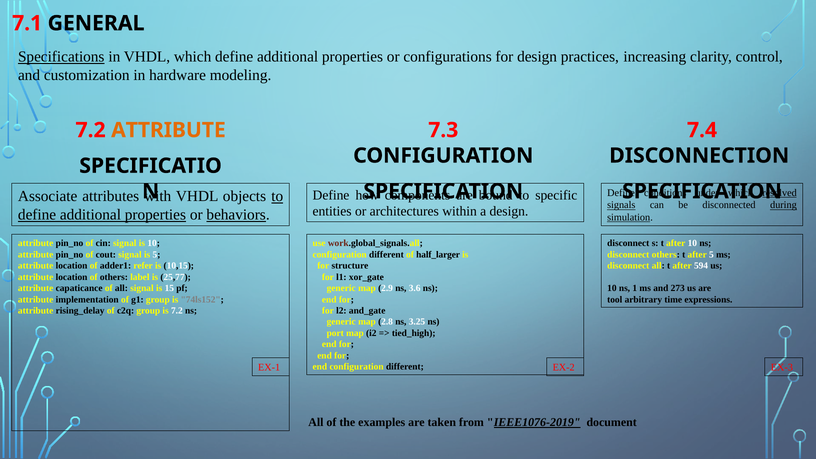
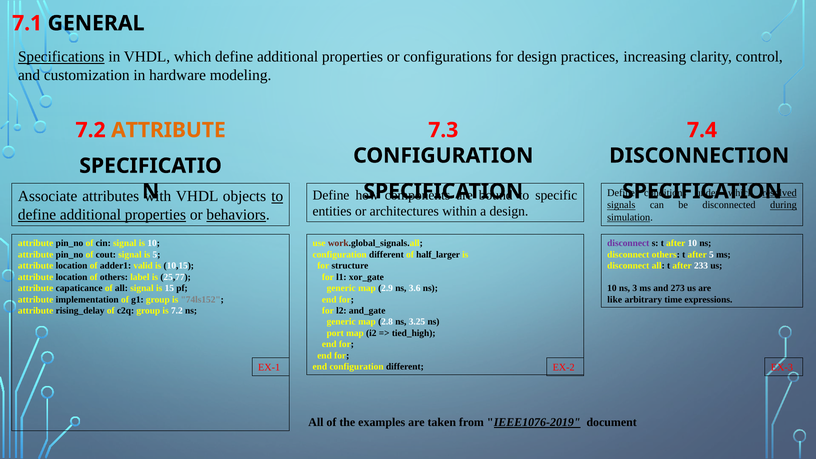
disconnect at (628, 243) colour: black -> purple
refer: refer -> valid
594: 594 -> 233
1: 1 -> 3
tool: tool -> like
